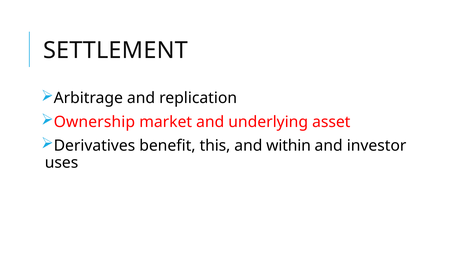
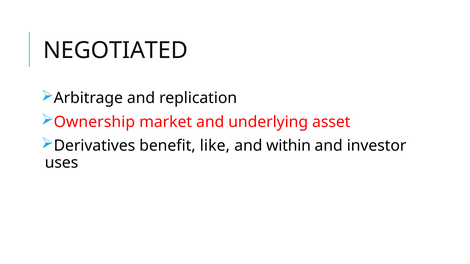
SETTLEMENT: SETTLEMENT -> NEGOTIATED
this: this -> like
